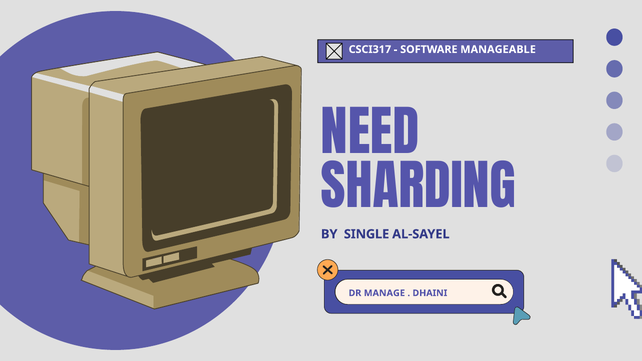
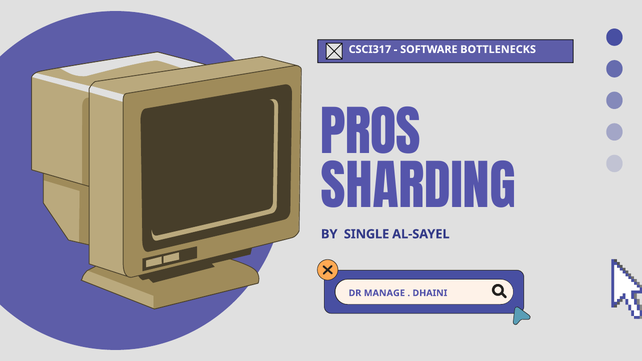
MANAGEABLE: MANAGEABLE -> BOTTLENECKS
NEED: NEED -> PROS
